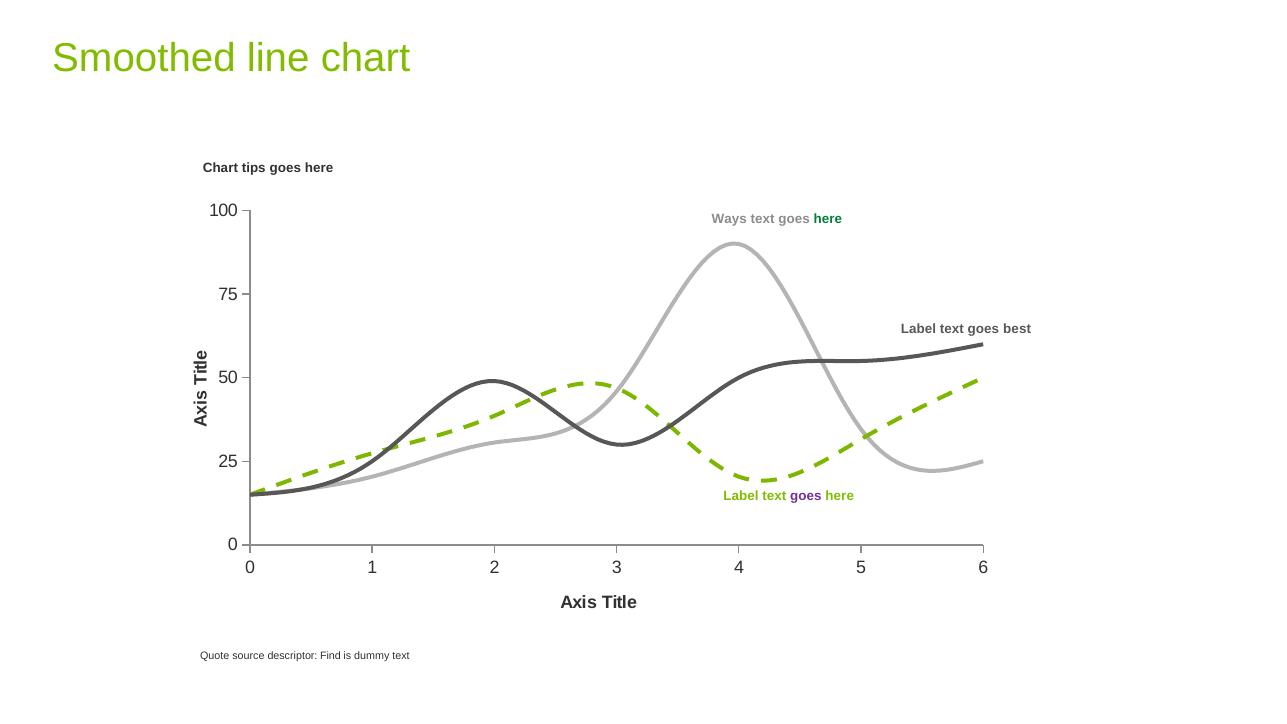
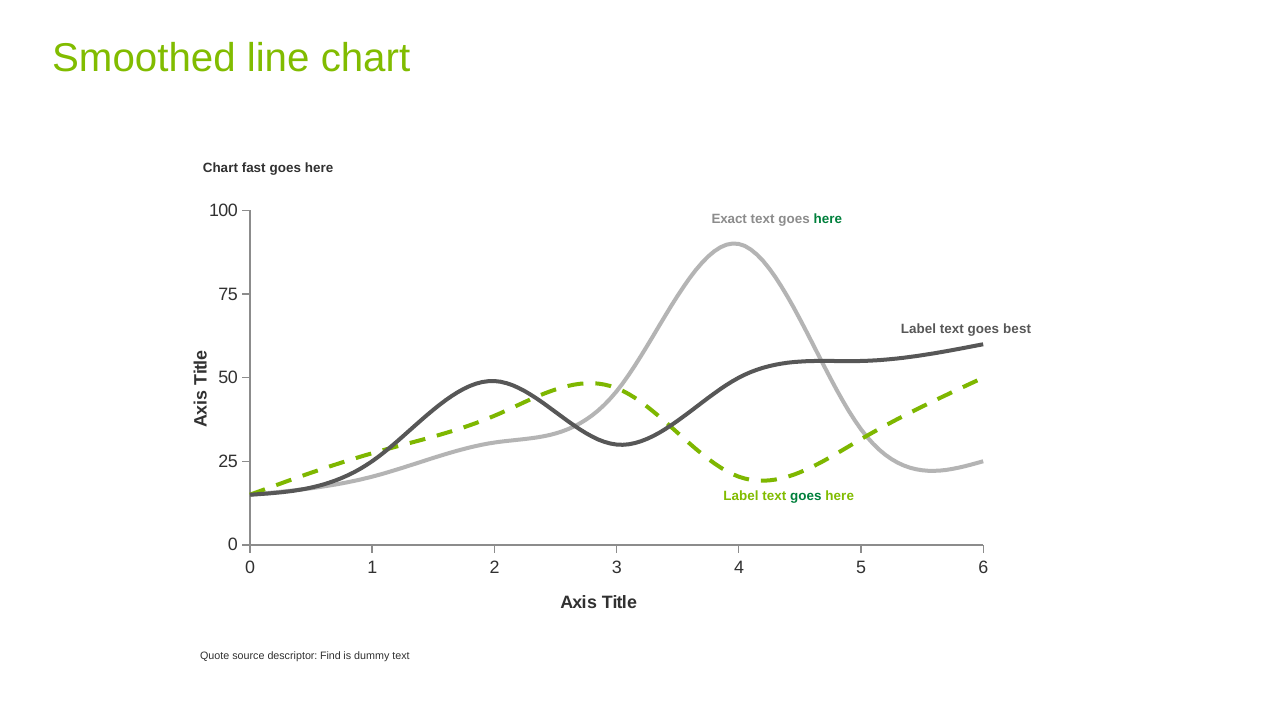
tips: tips -> fast
Ways: Ways -> Exact
goes at (806, 496) colour: purple -> green
